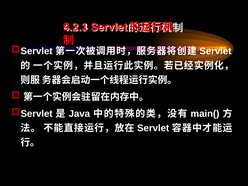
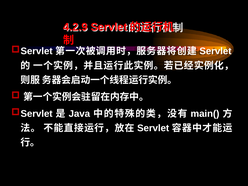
9.3.1: 9.3.1 -> 4.2.9
